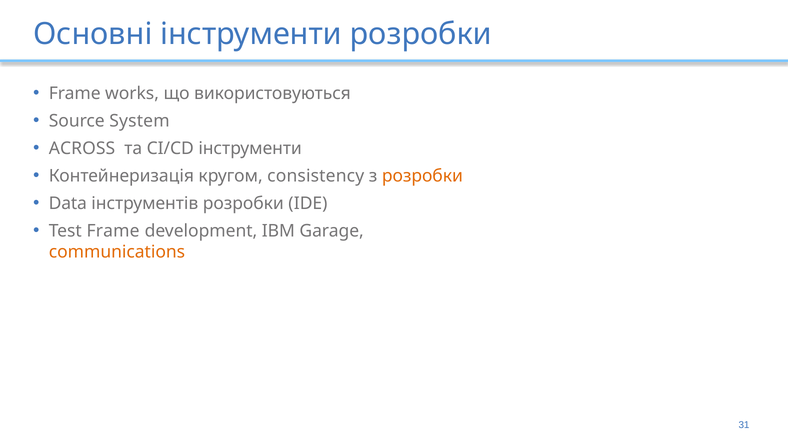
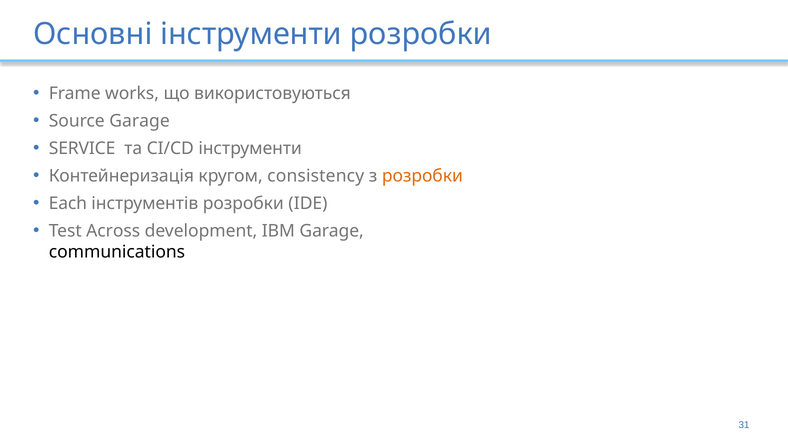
Source System: System -> Garage
ACROSS: ACROSS -> SERVICE
Data: Data -> Each
Test Frame: Frame -> Across
communications colour: orange -> black
